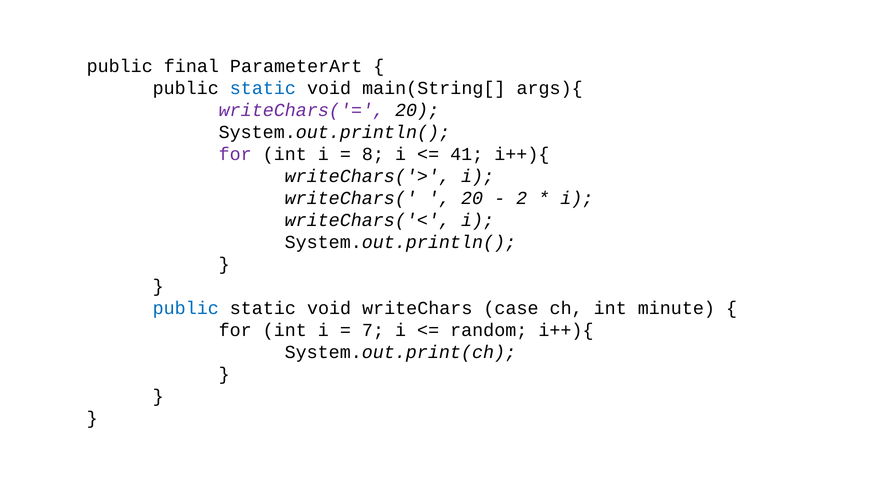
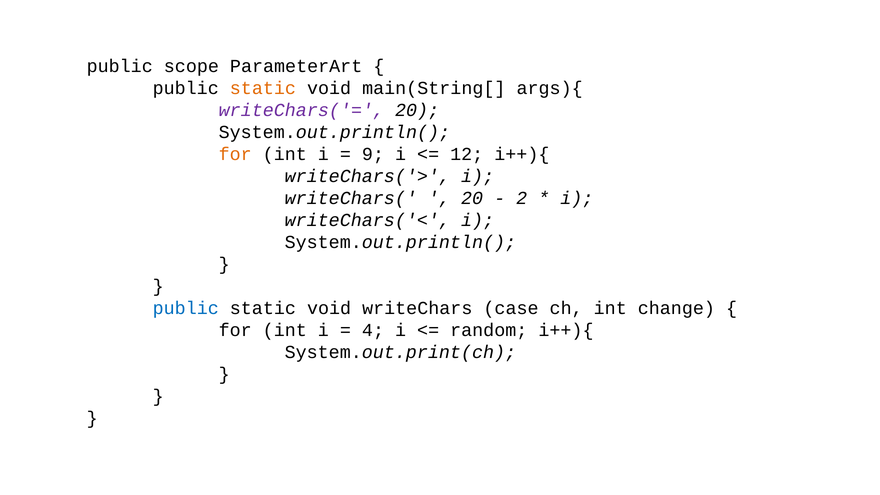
final: final -> scope
static at (263, 88) colour: blue -> orange
for at (235, 154) colour: purple -> orange
8: 8 -> 9
41: 41 -> 12
minute: minute -> change
7: 7 -> 4
